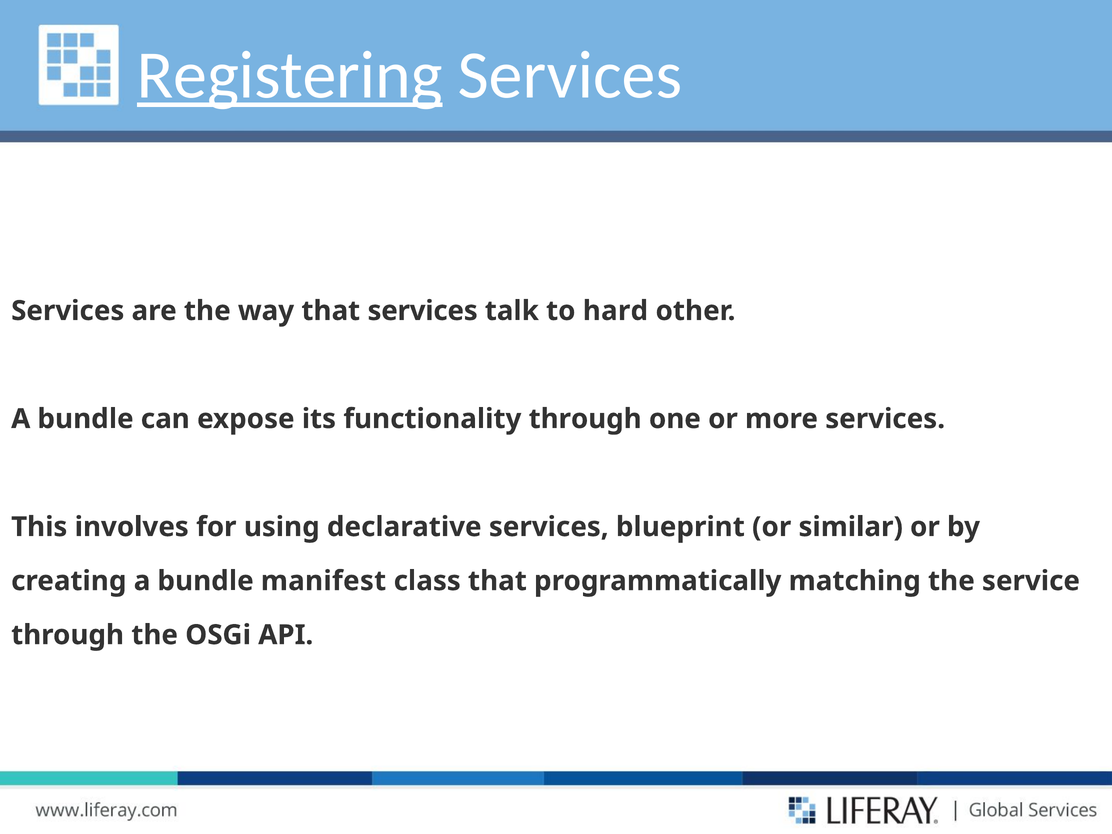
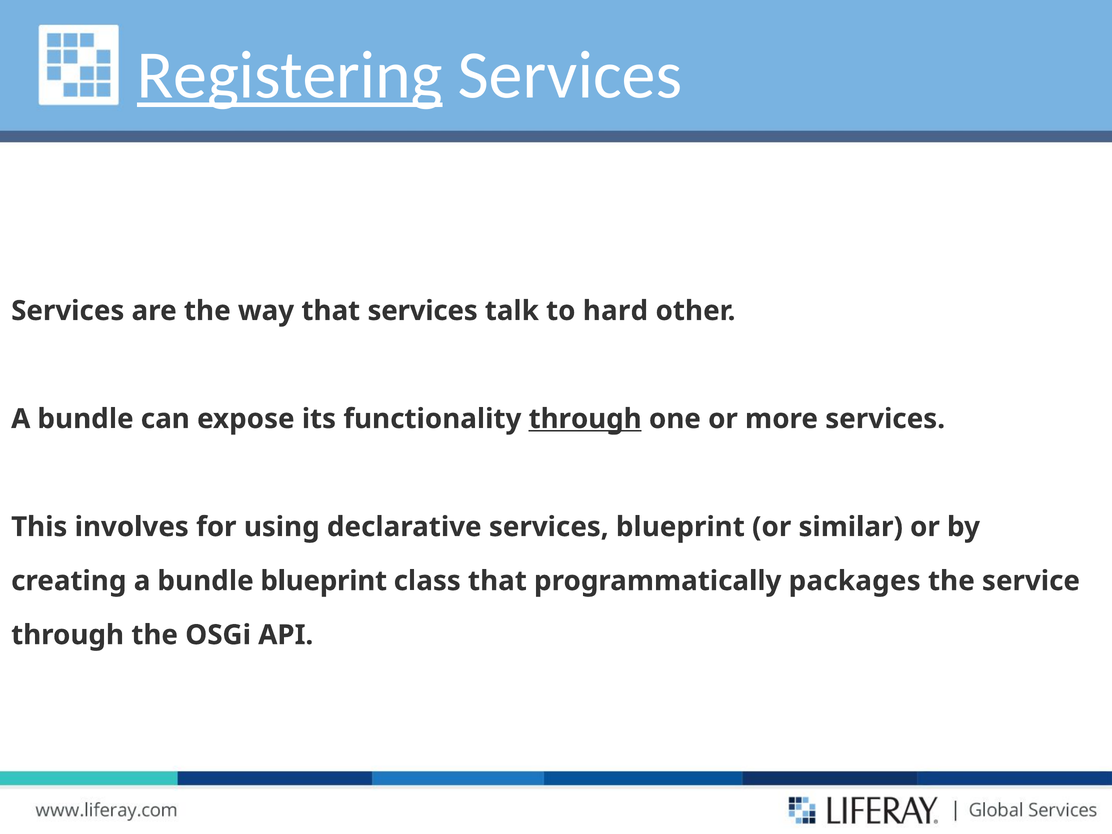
through at (585, 419) underline: none -> present
bundle manifest: manifest -> blueprint
matching: matching -> packages
